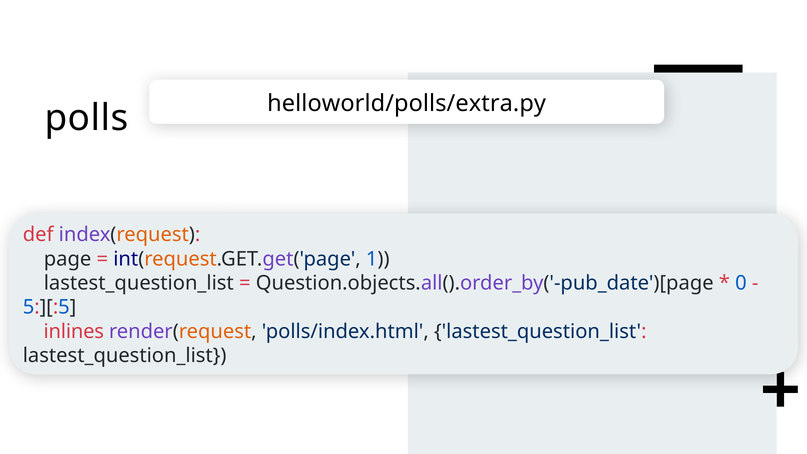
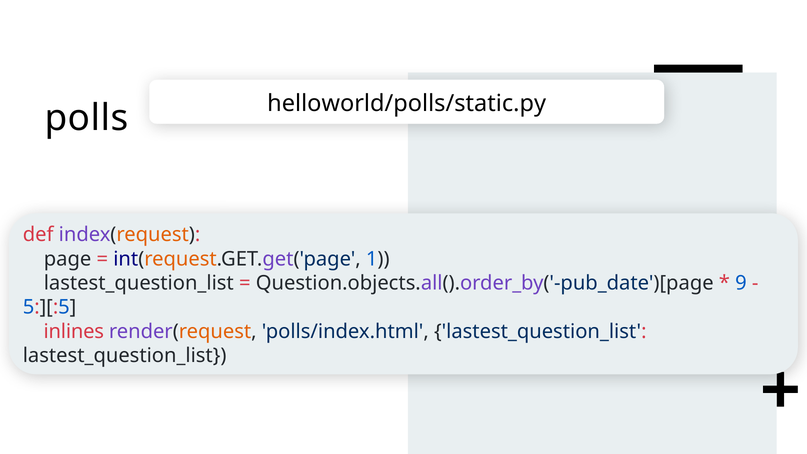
helloworld/polls/extra.py: helloworld/polls/extra.py -> helloworld/polls/static.py
0: 0 -> 9
